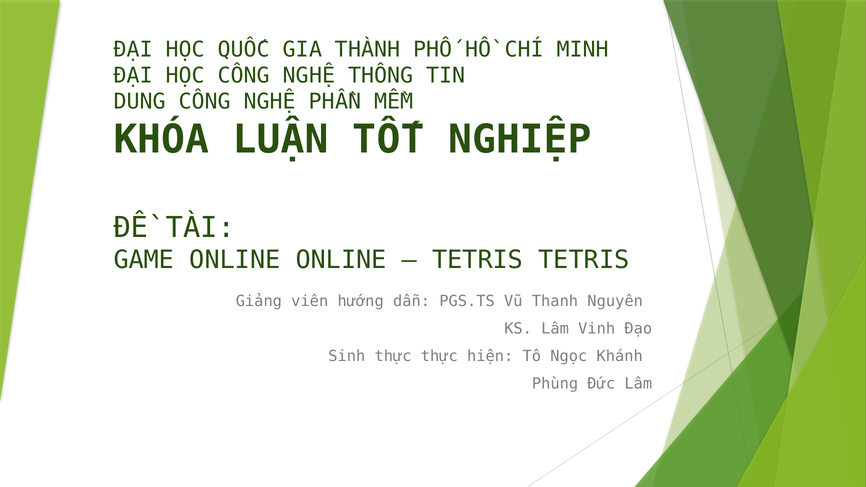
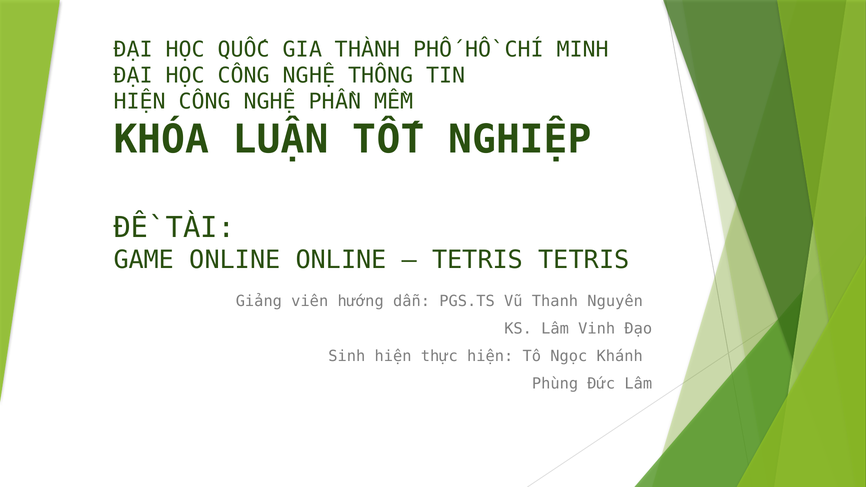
DUNG at (140, 102): DUNG -> HIỆN
Sinh thực: thực -> hiện
